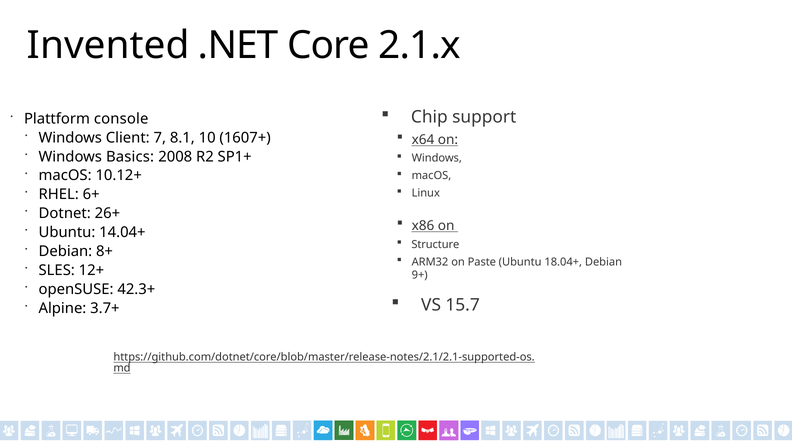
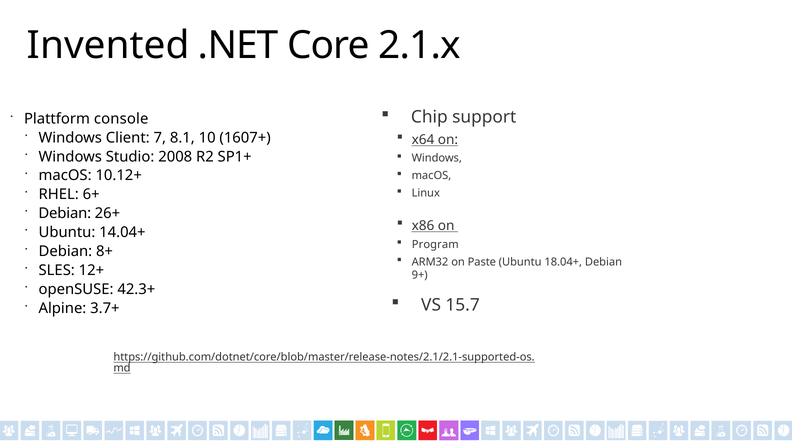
Basics: Basics -> Studio
Dotnet at (65, 214): Dotnet -> Debian
Structure: Structure -> Program
